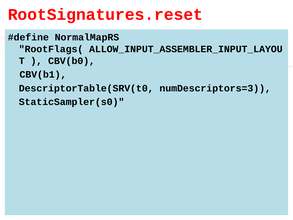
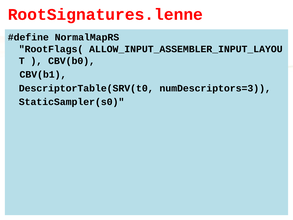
RootSignatures.reset: RootSignatures.reset -> RootSignatures.lenne
